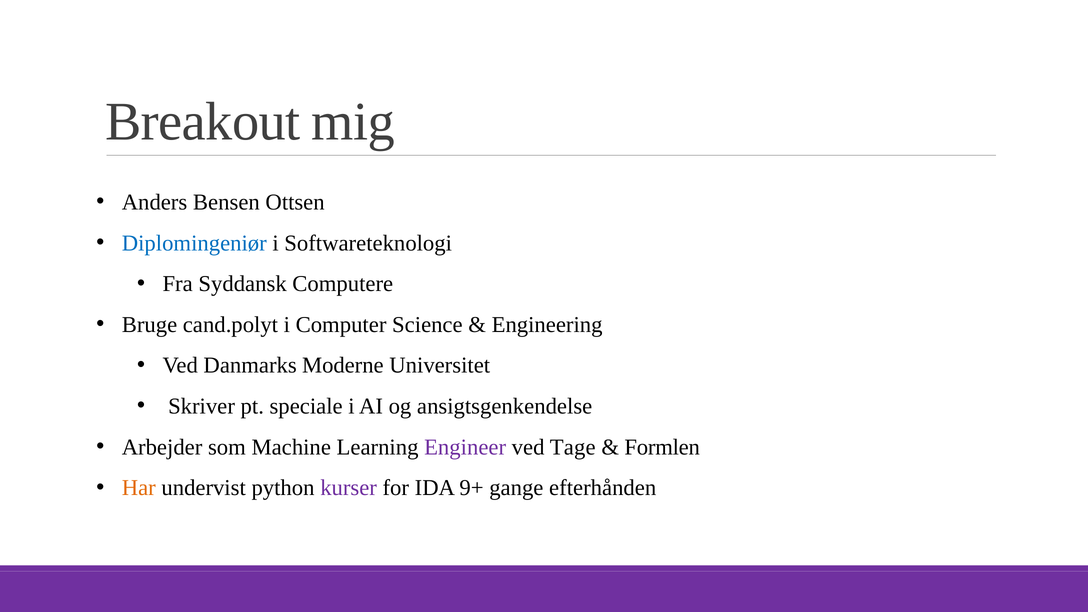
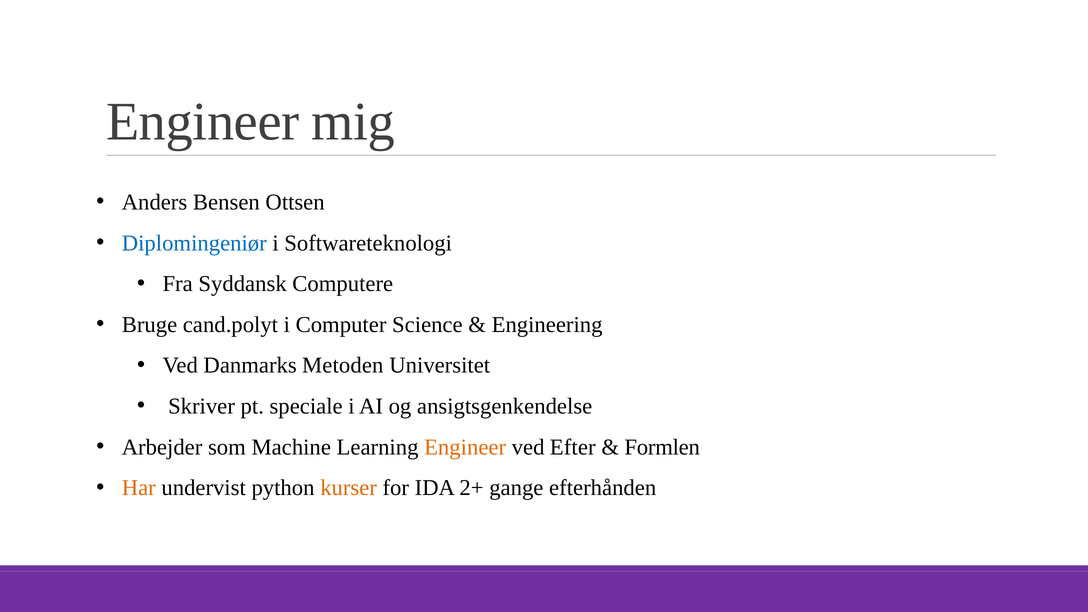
Breakout at (203, 122): Breakout -> Engineer
Moderne: Moderne -> Metoden
Engineer at (465, 447) colour: purple -> orange
Tage: Tage -> Efter
kurser colour: purple -> orange
9+: 9+ -> 2+
